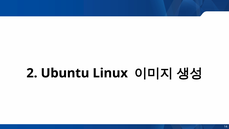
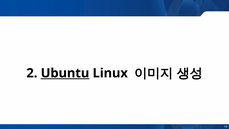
Ubuntu underline: none -> present
